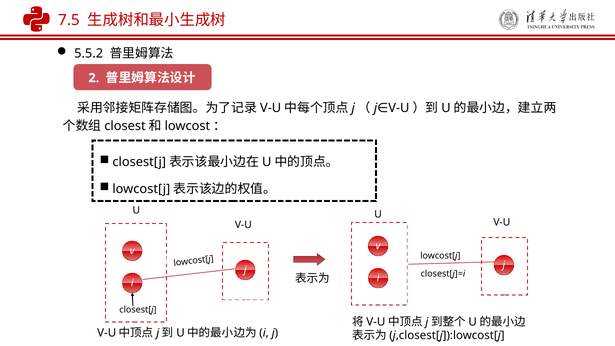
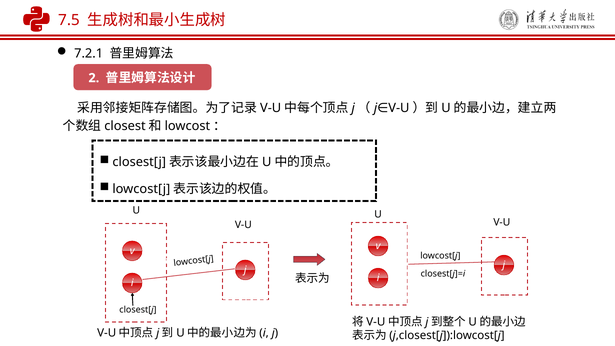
5.5.2: 5.5.2 -> 7.2.1
